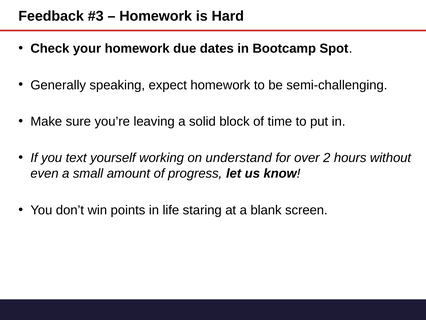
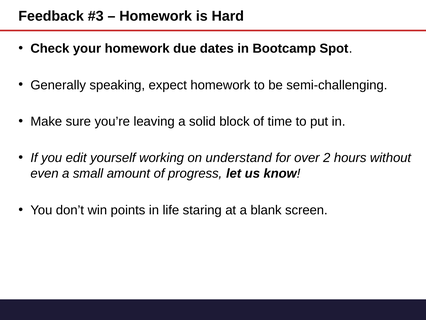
text: text -> edit
